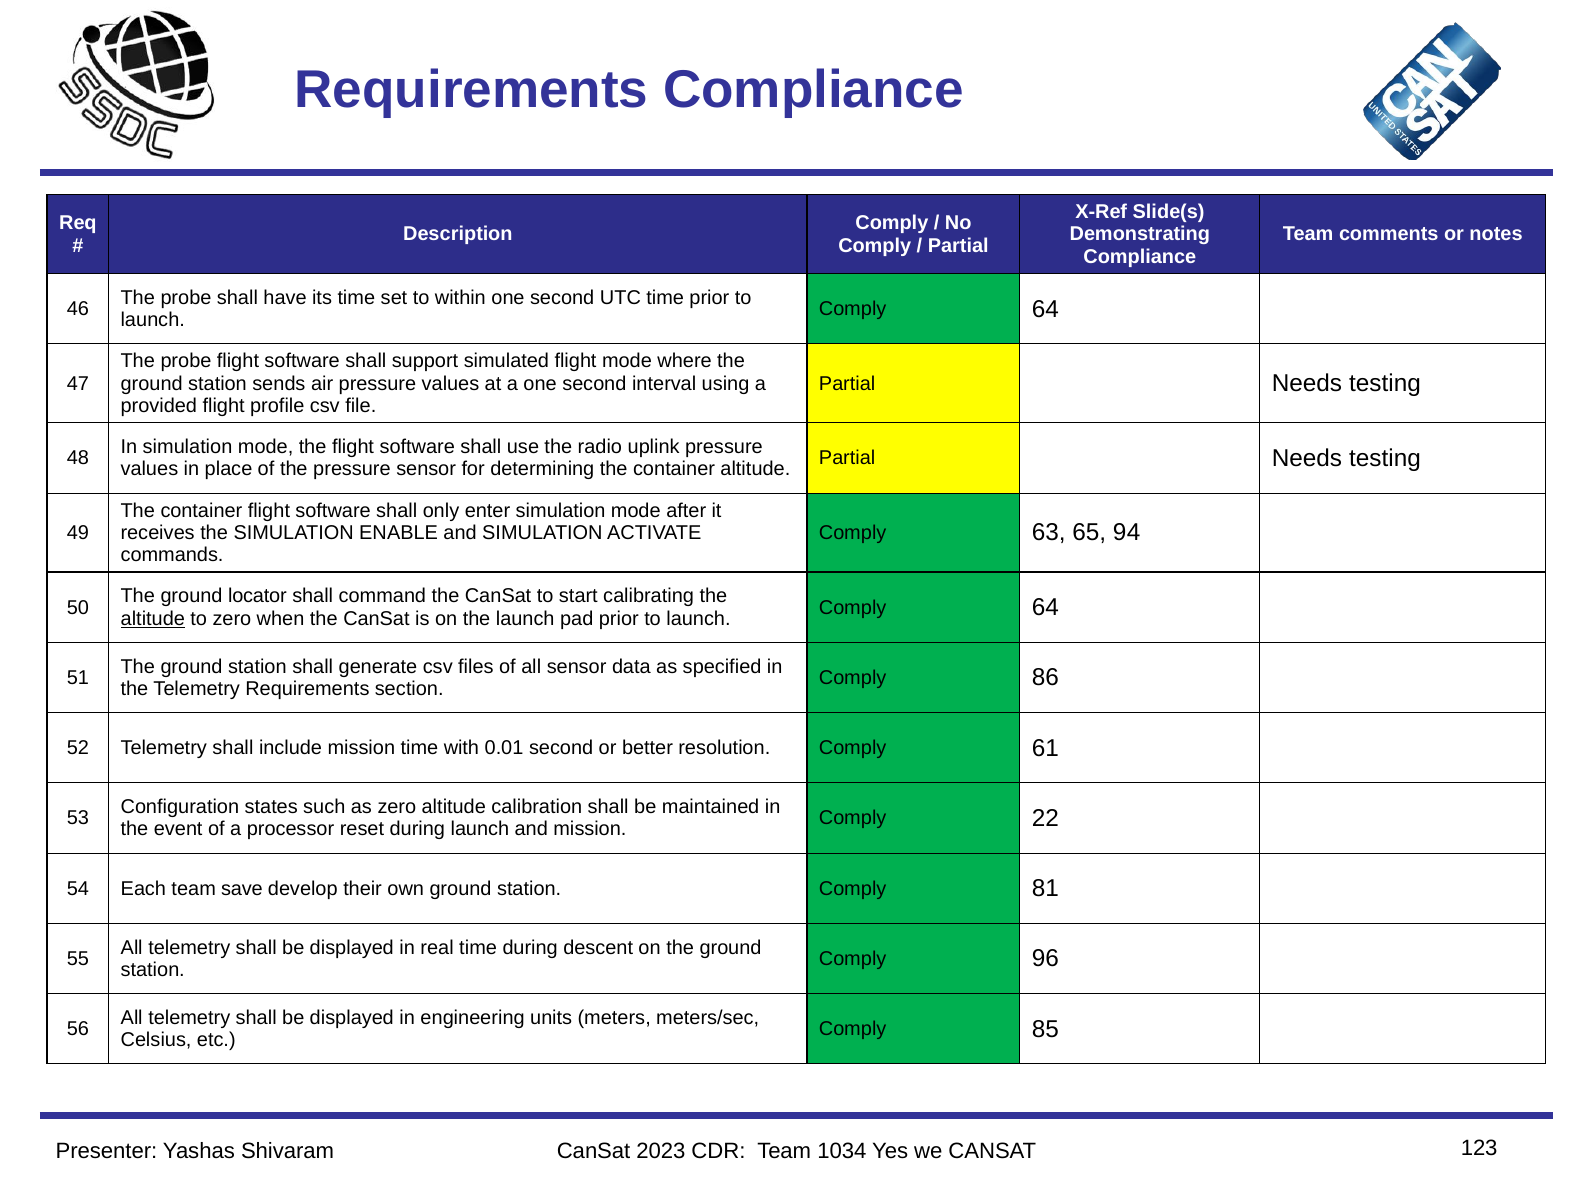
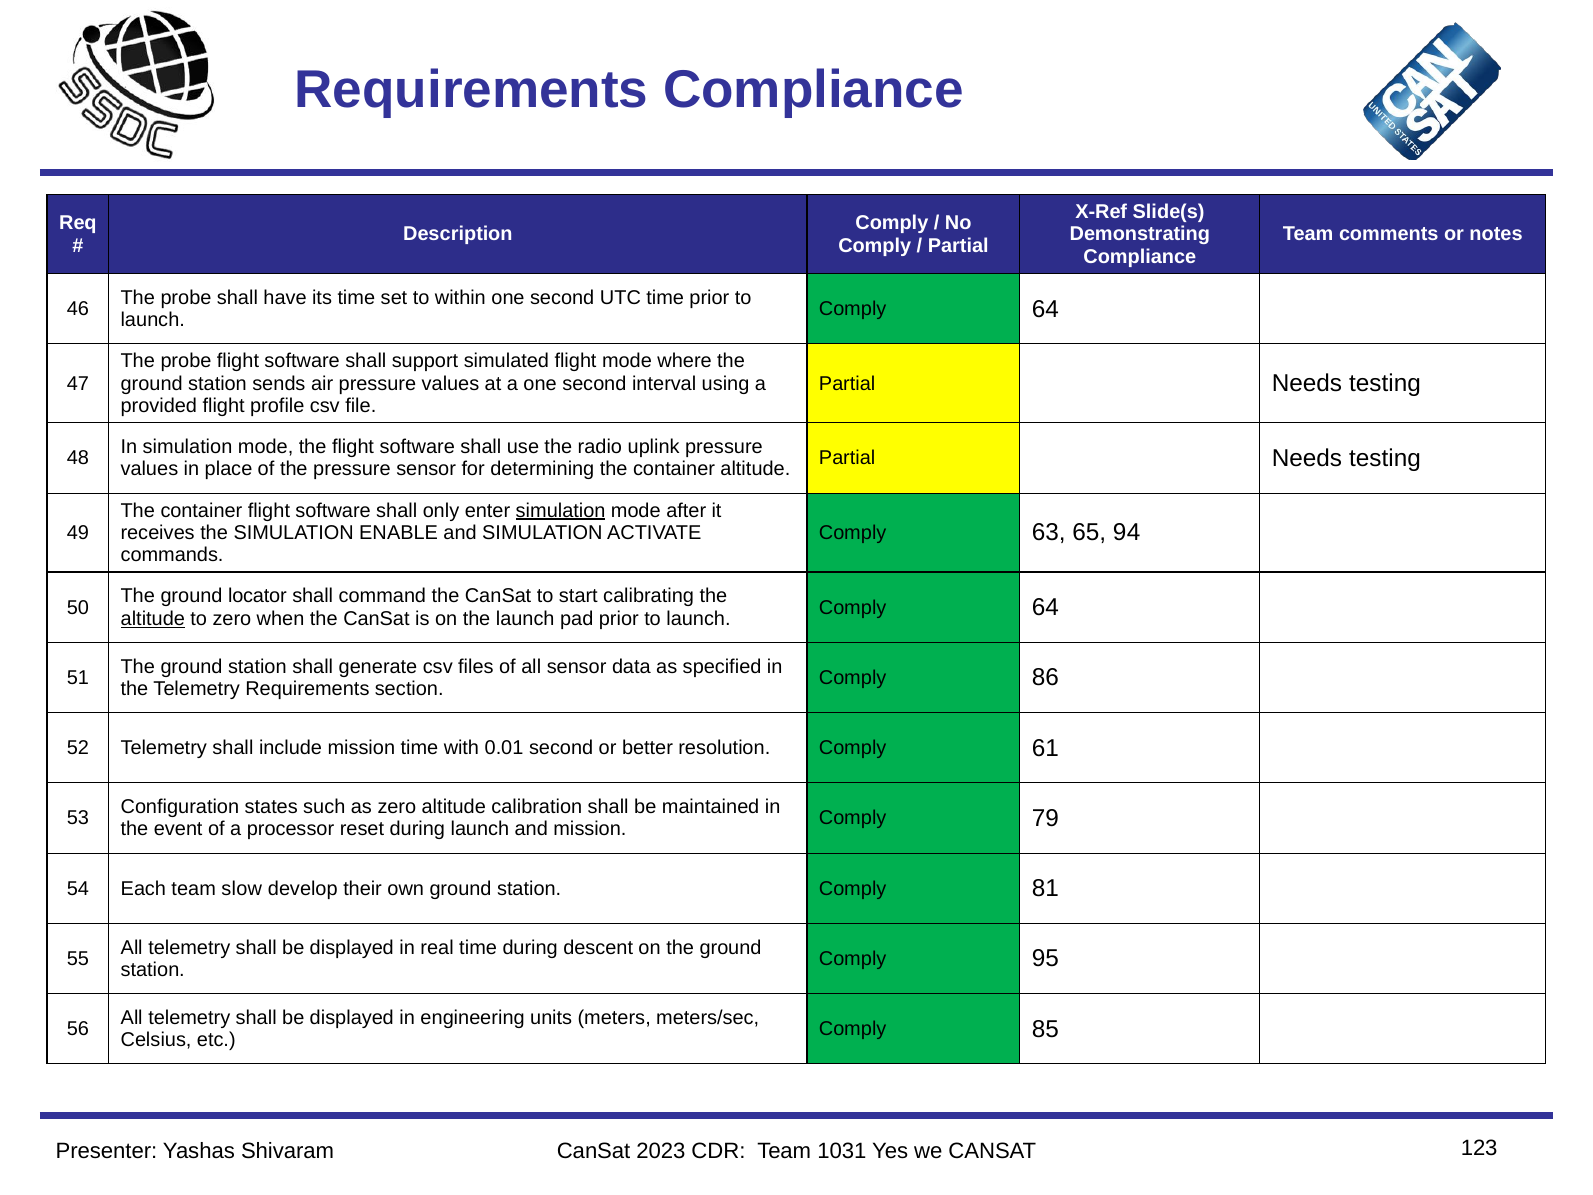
simulation at (561, 510) underline: none -> present
22: 22 -> 79
save: save -> slow
96: 96 -> 95
1034: 1034 -> 1031
